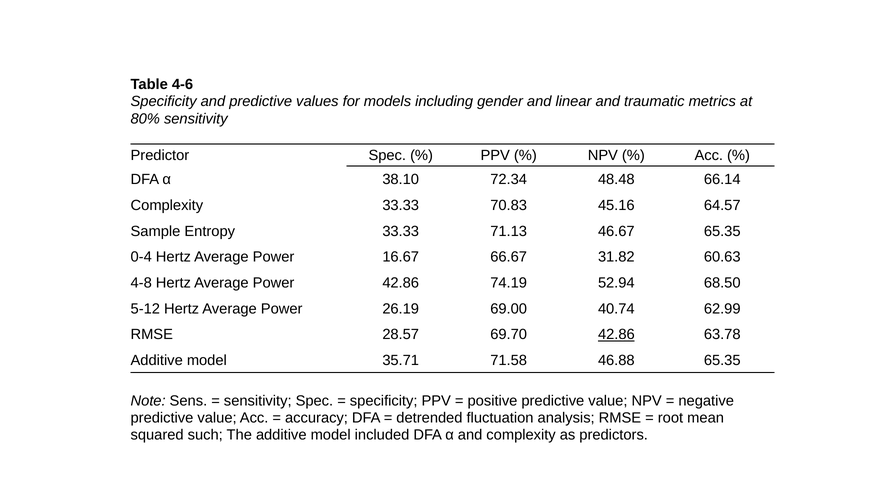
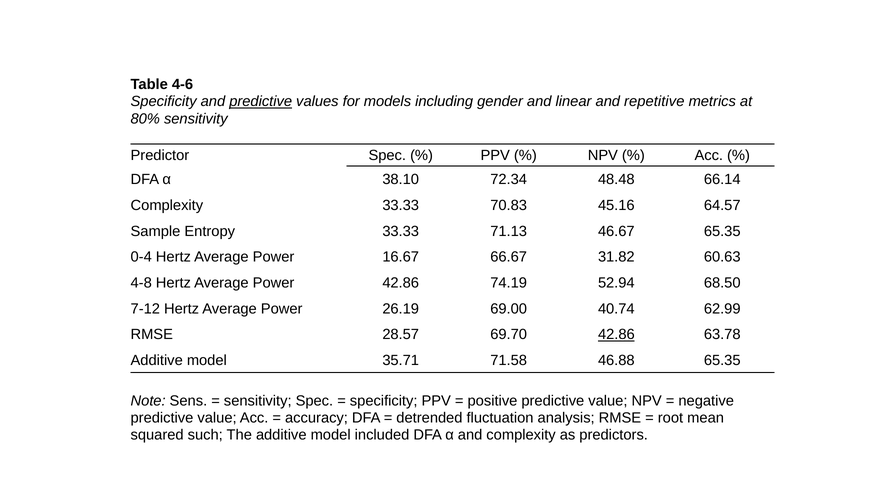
predictive at (261, 102) underline: none -> present
traumatic: traumatic -> repetitive
5-12: 5-12 -> 7-12
